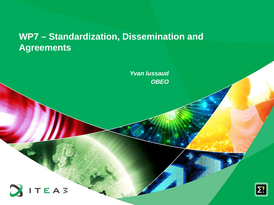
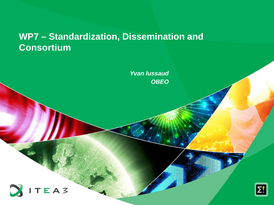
Agreements: Agreements -> Consortium
